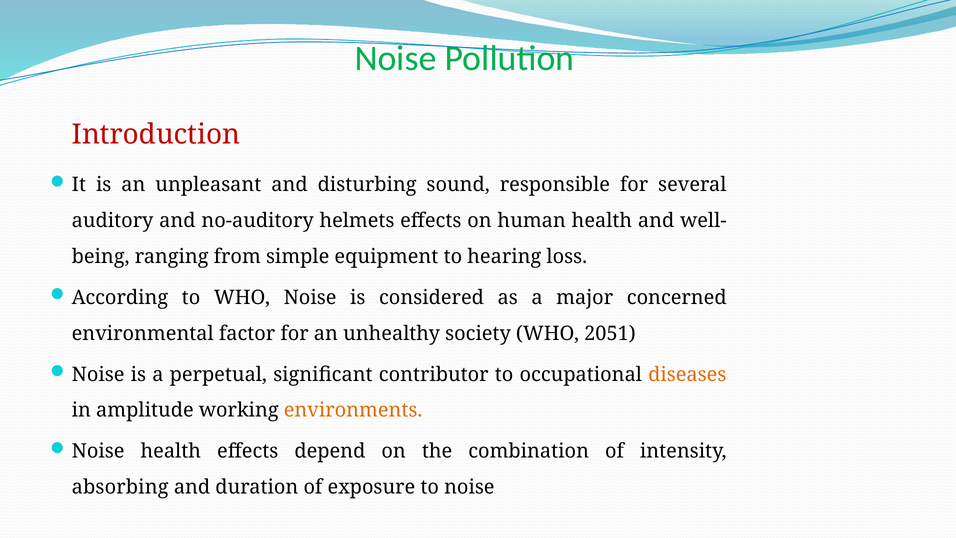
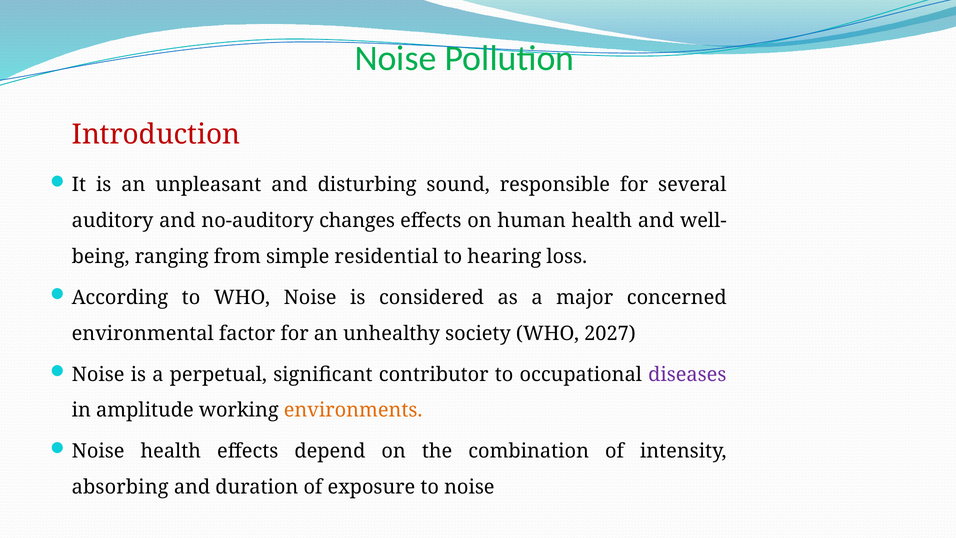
helmets: helmets -> changes
equipment: equipment -> residential
2051: 2051 -> 2027
diseases colour: orange -> purple
